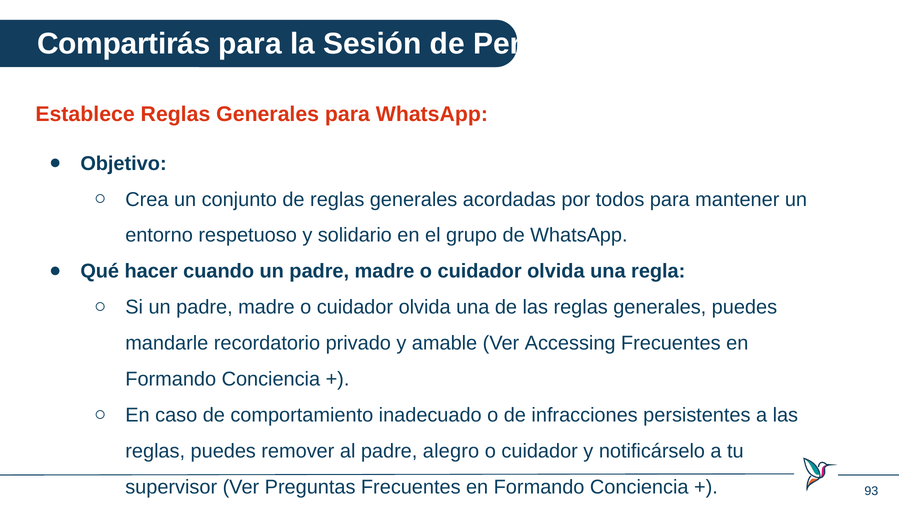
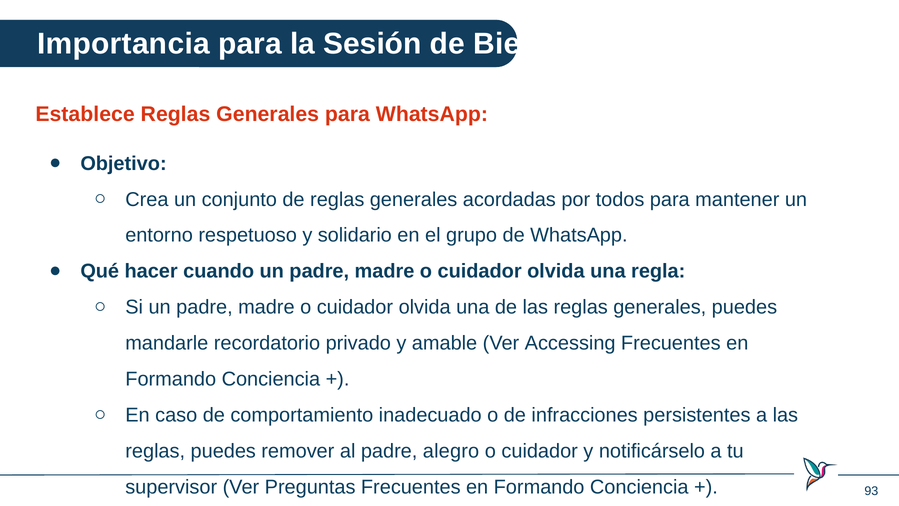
Compartirás: Compartirás -> Importancia
Pero: Pero -> Bien
